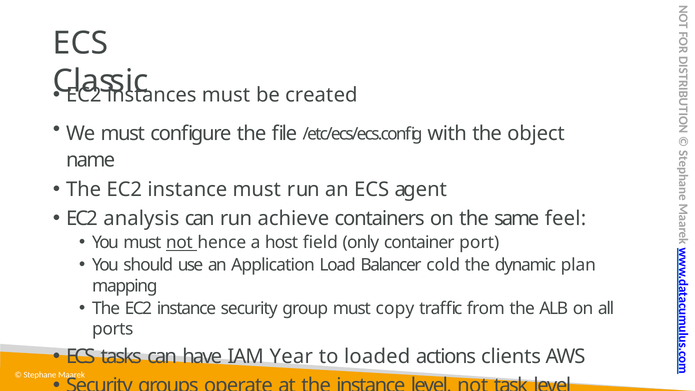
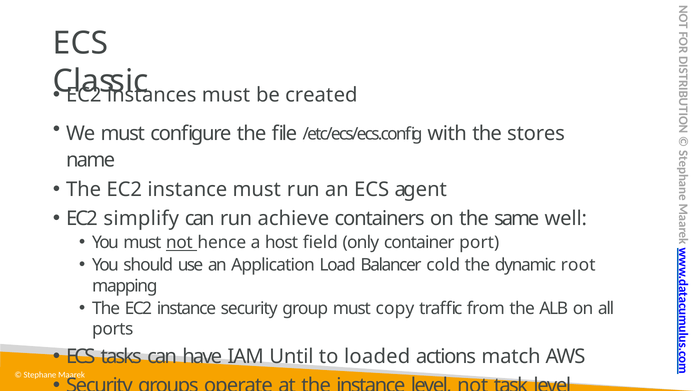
object: object -> stores
analysis: analysis -> simplify
feel: feel -> well
plan: plan -> root
Year: Year -> Until
clients: clients -> match
